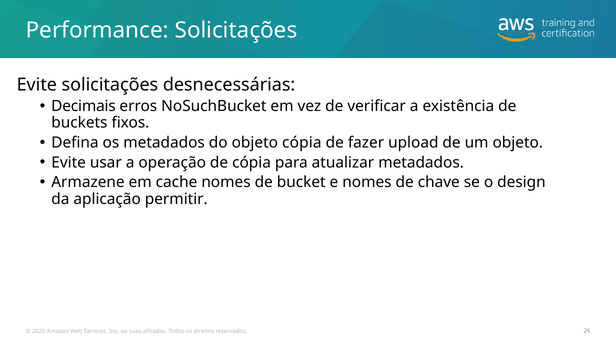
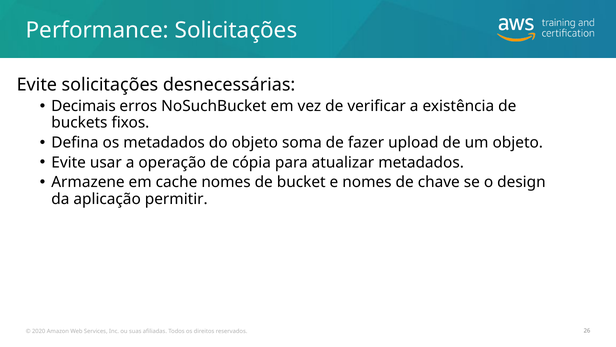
objeto cópia: cópia -> soma
